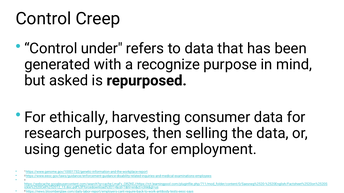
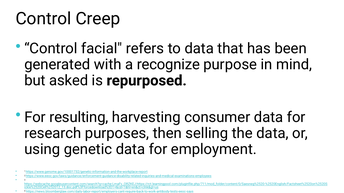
under: under -> facial
ethically: ethically -> resulting
